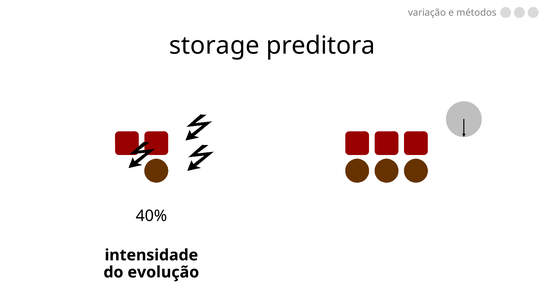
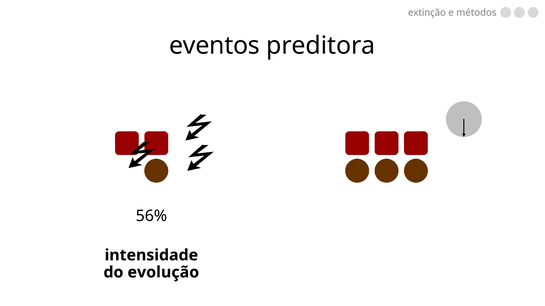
variação: variação -> extinção
storage: storage -> eventos
40%: 40% -> 56%
